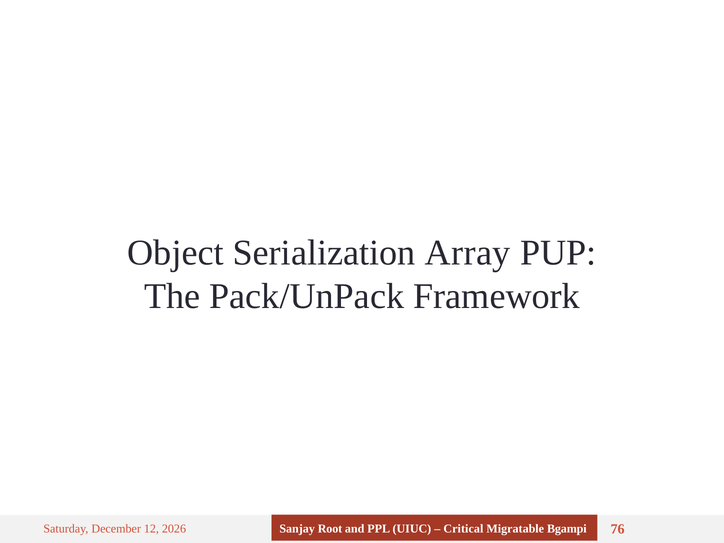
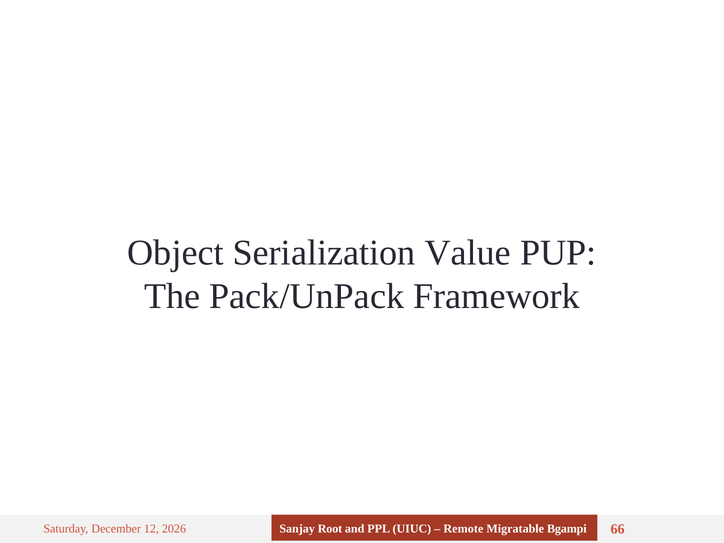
Array: Array -> Value
Critical: Critical -> Remote
76: 76 -> 66
